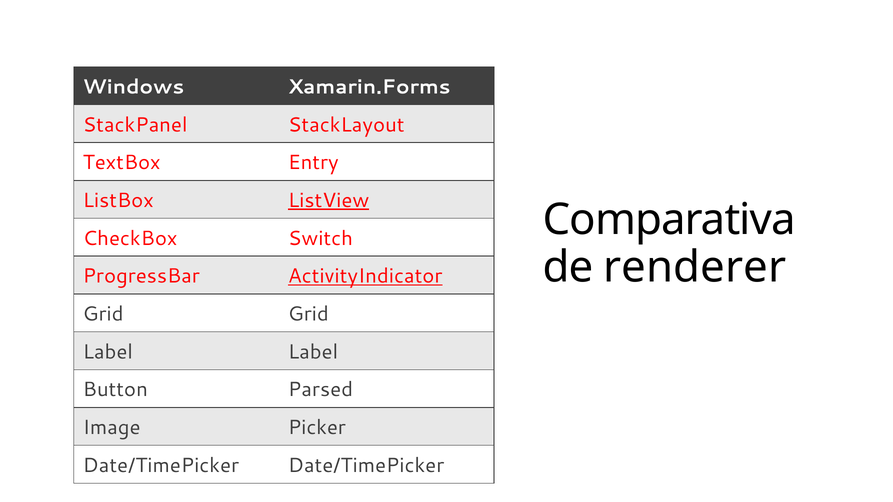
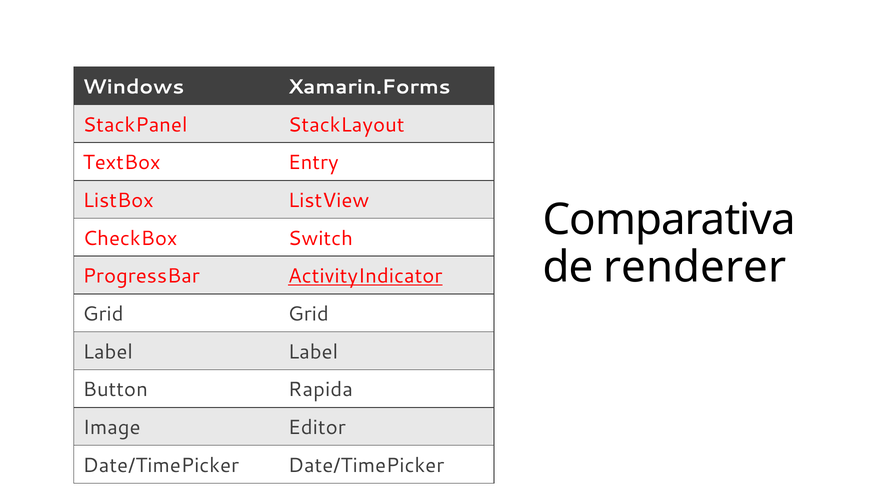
ListView underline: present -> none
Parsed: Parsed -> Rapida
Picker: Picker -> Editor
